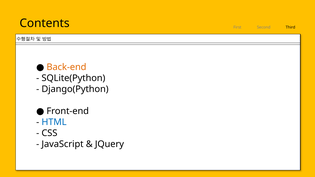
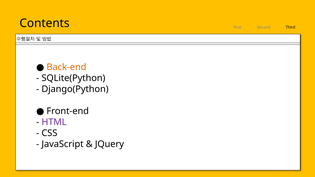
HTML colour: blue -> purple
